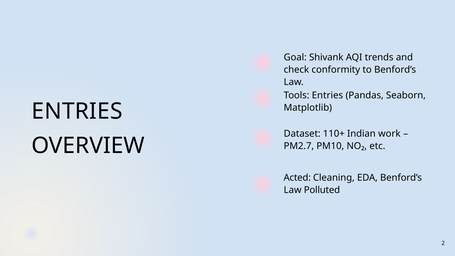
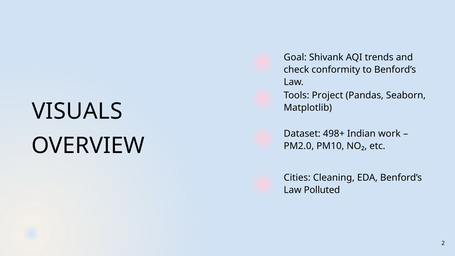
Tools Entries: Entries -> Project
ENTRIES at (77, 111): ENTRIES -> VISUALS
110+: 110+ -> 498+
PM2.7: PM2.7 -> PM2.0
Acted: Acted -> Cities
